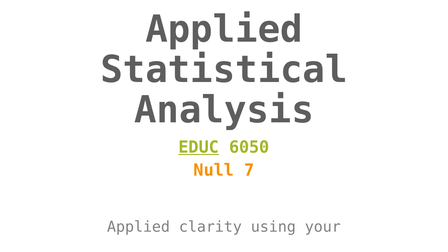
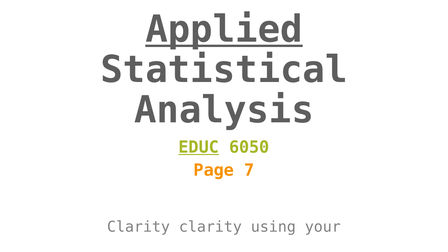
Applied at (224, 30) underline: none -> present
Null: Null -> Page
Applied at (139, 227): Applied -> Clarity
